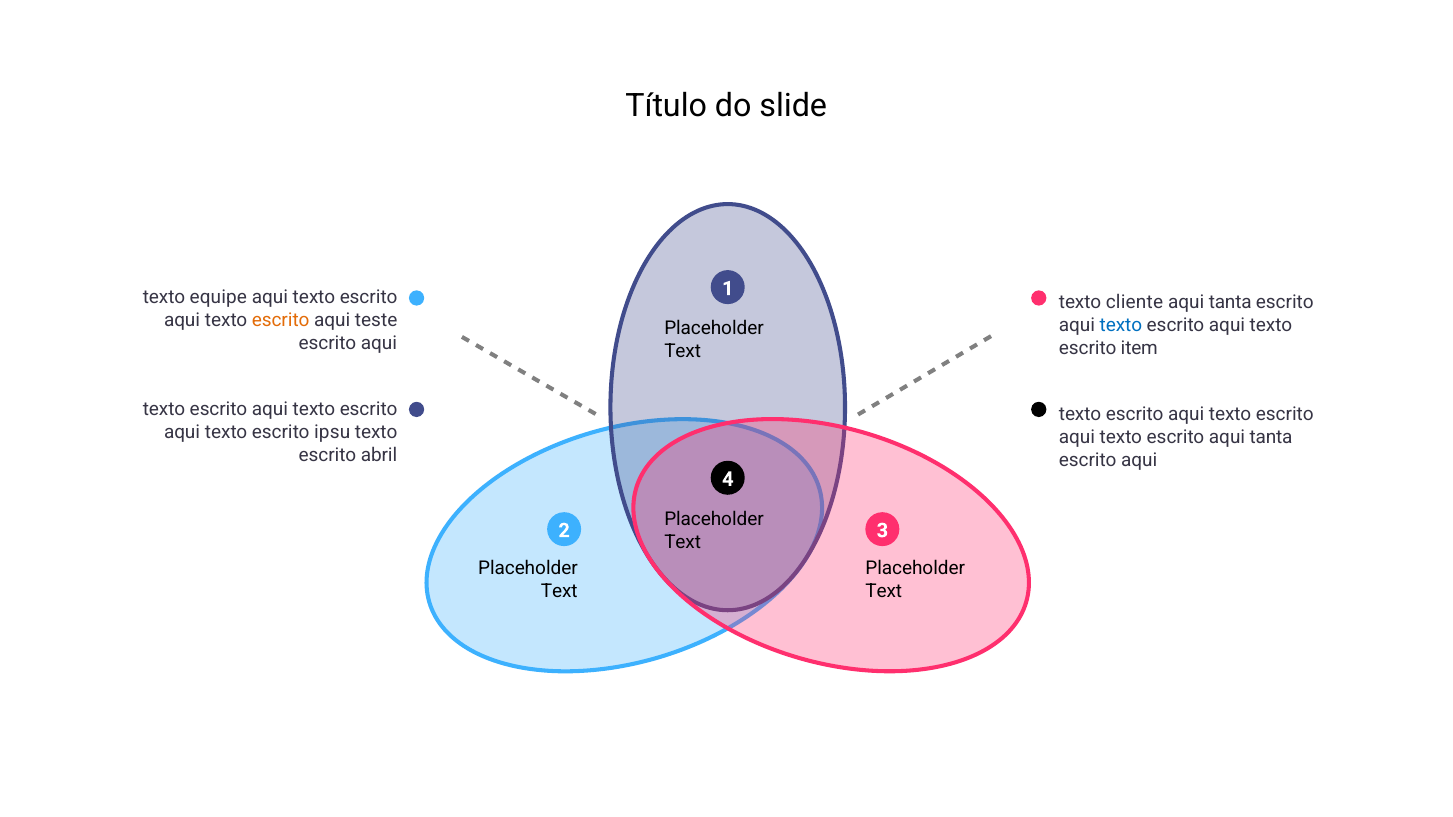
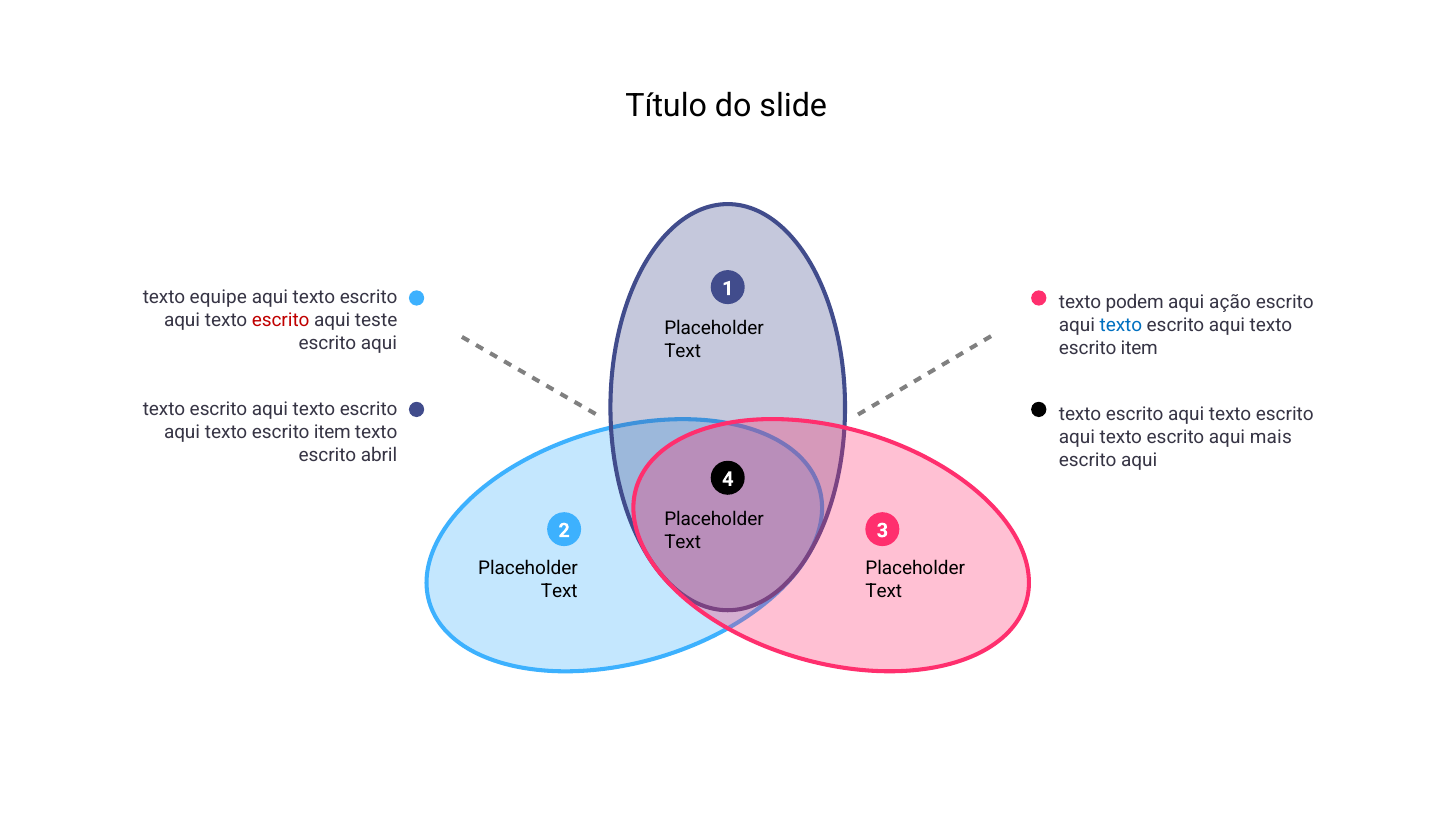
cliente: cliente -> podem
tanta at (1230, 302): tanta -> ação
escrito at (281, 320) colour: orange -> red
ipsu at (332, 432): ipsu -> item
escrito aqui tanta: tanta -> mais
